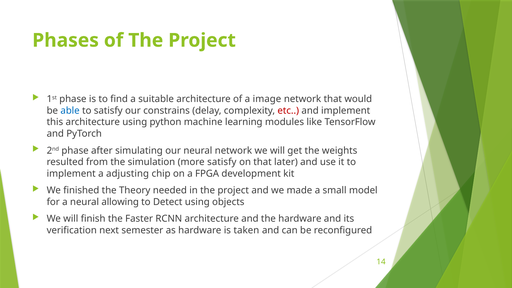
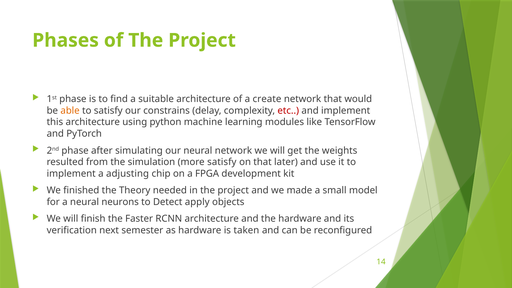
image: image -> create
able colour: blue -> orange
allowing: allowing -> neurons
Detect using: using -> apply
